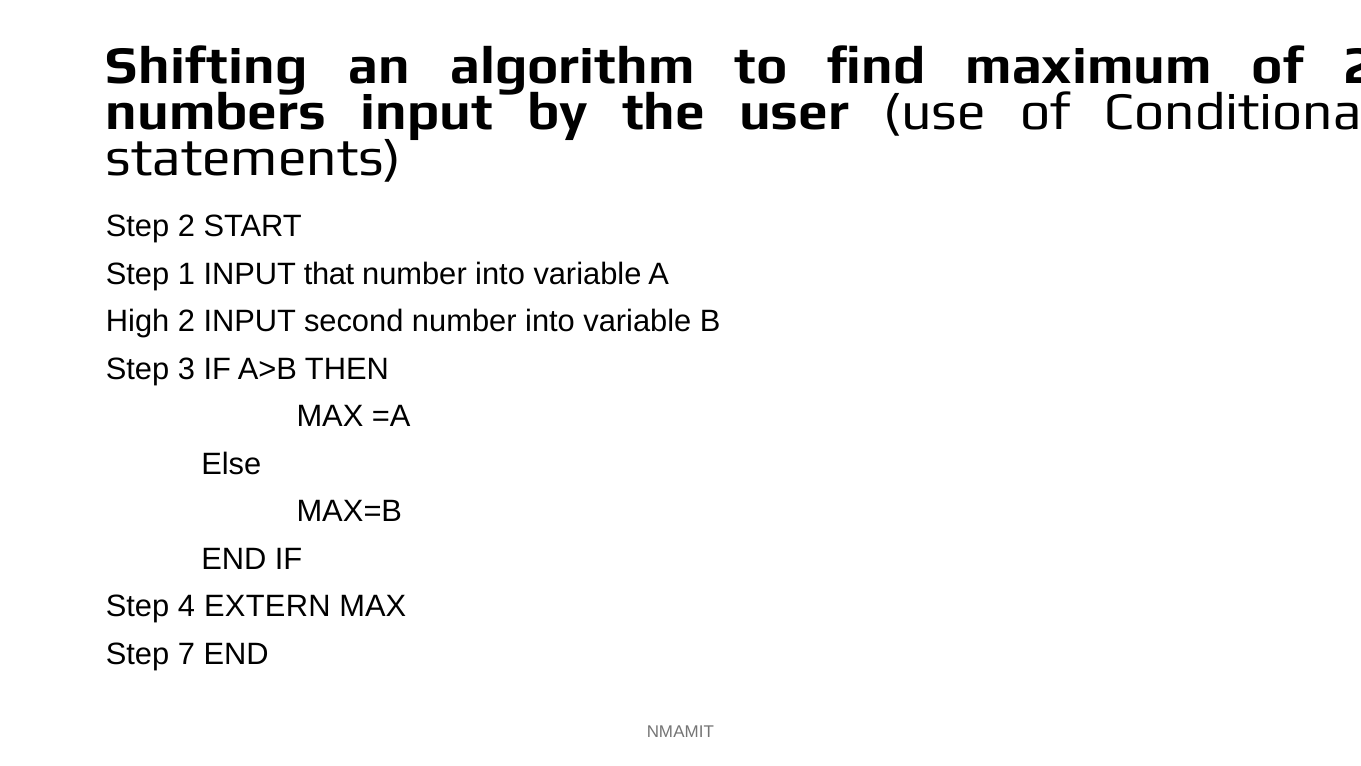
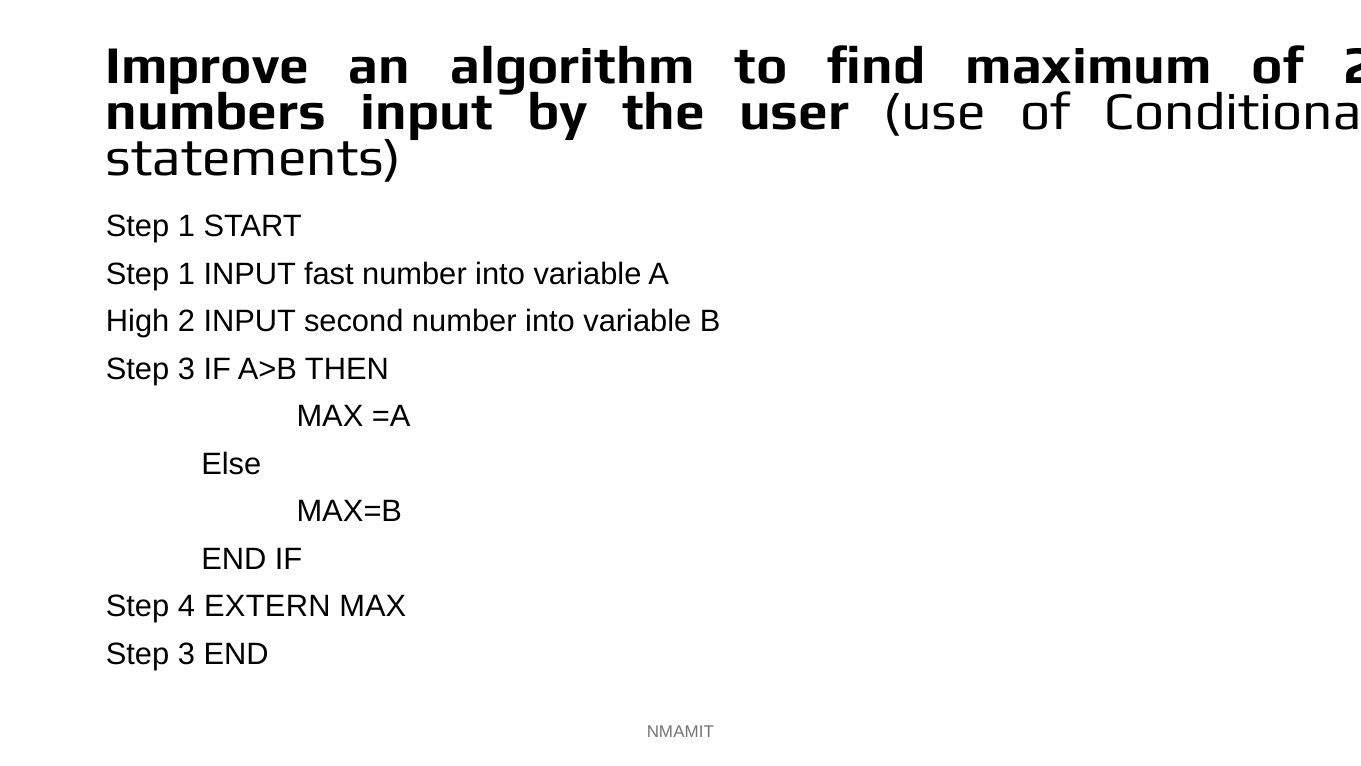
Shifting: Shifting -> Improve
2 at (186, 227): 2 -> 1
that: that -> fast
7 at (186, 654): 7 -> 3
